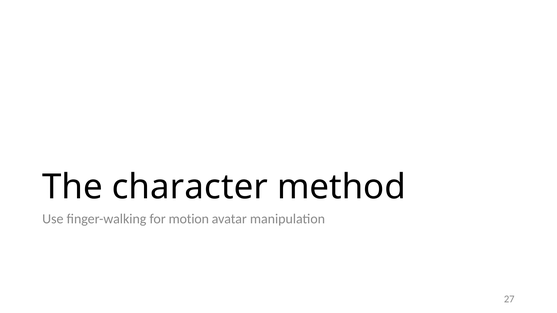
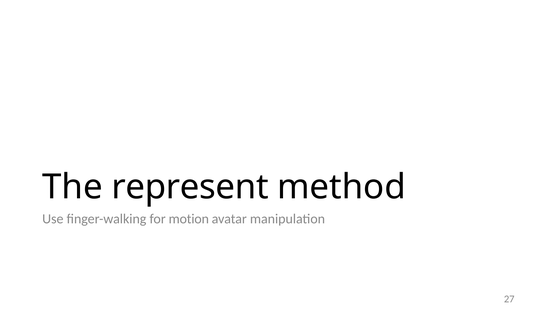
character: character -> represent
